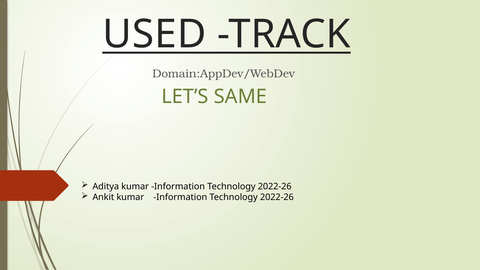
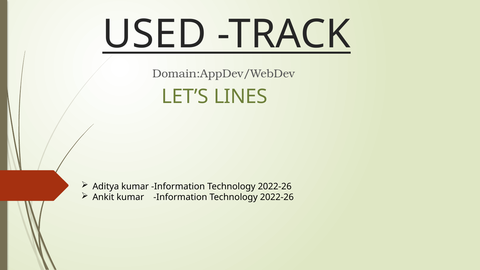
SAME: SAME -> LINES
